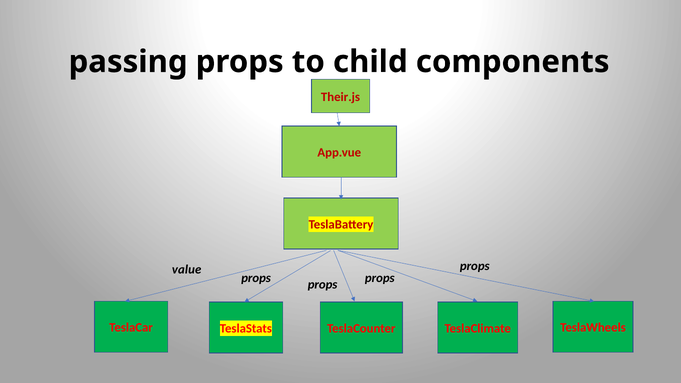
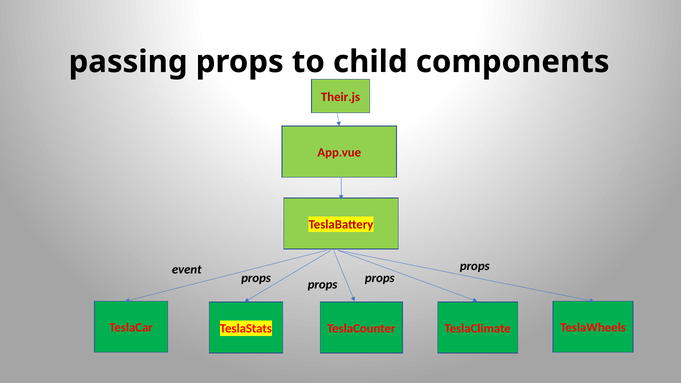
value: value -> event
